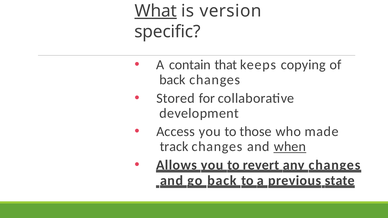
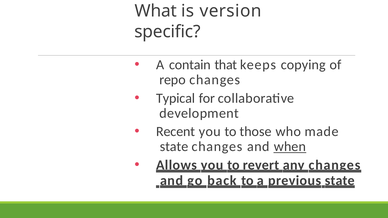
What underline: present -> none
back at (172, 80): back -> repo
Stored: Stored -> Typical
Access: Access -> Recent
track at (174, 147): track -> state
